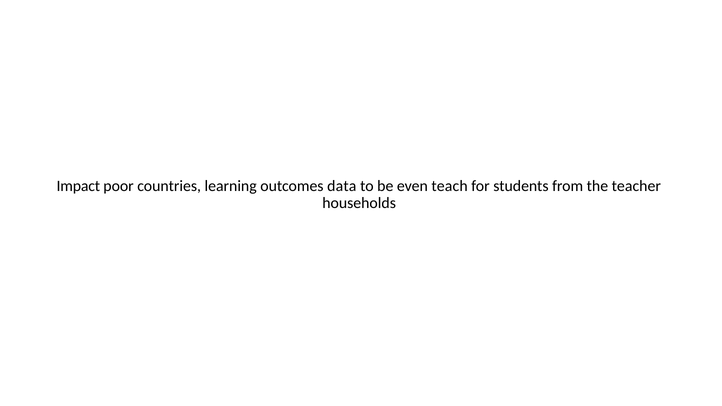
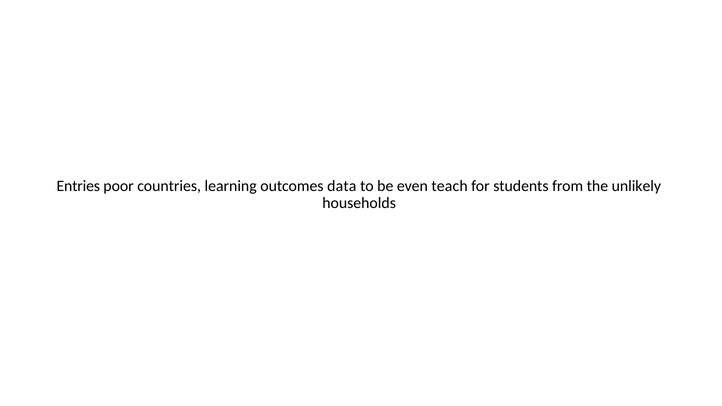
Impact: Impact -> Entries
teacher: teacher -> unlikely
